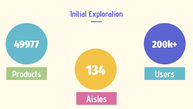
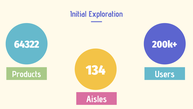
49977: 49977 -> 64322
